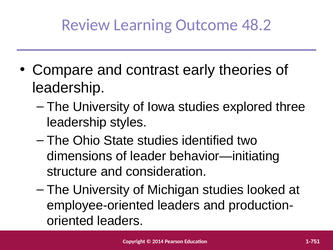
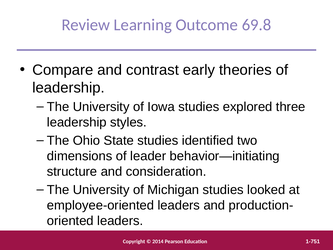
48.2: 48.2 -> 69.8
